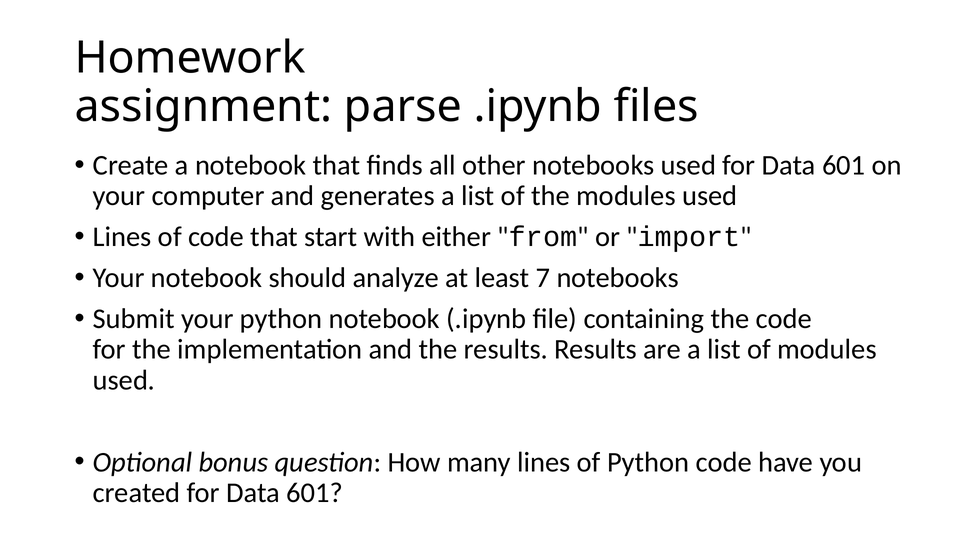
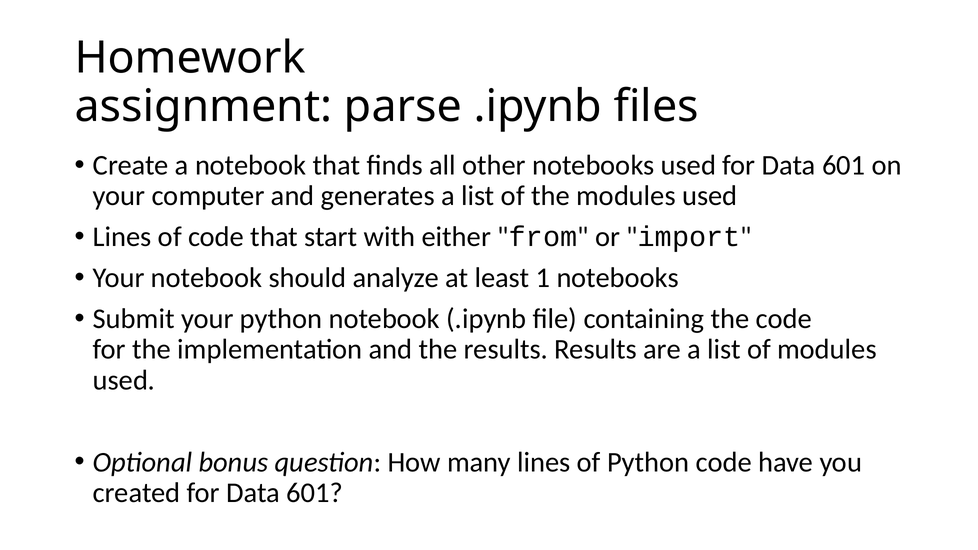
7: 7 -> 1
